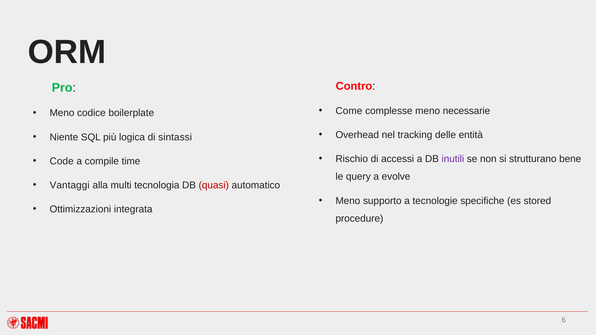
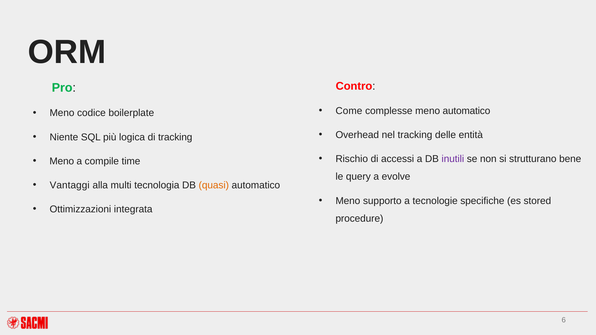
meno necessarie: necessarie -> automatico
di sintassi: sintassi -> tracking
Code at (62, 161): Code -> Meno
quasi colour: red -> orange
